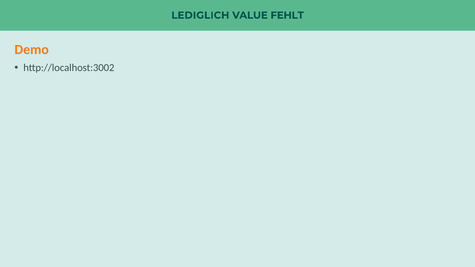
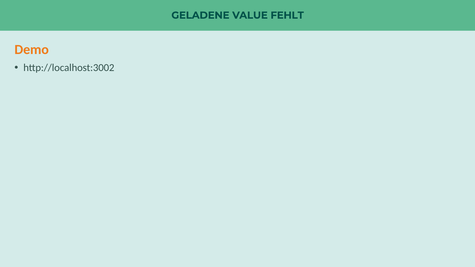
LEDIGLICH: LEDIGLICH -> GELADENE
